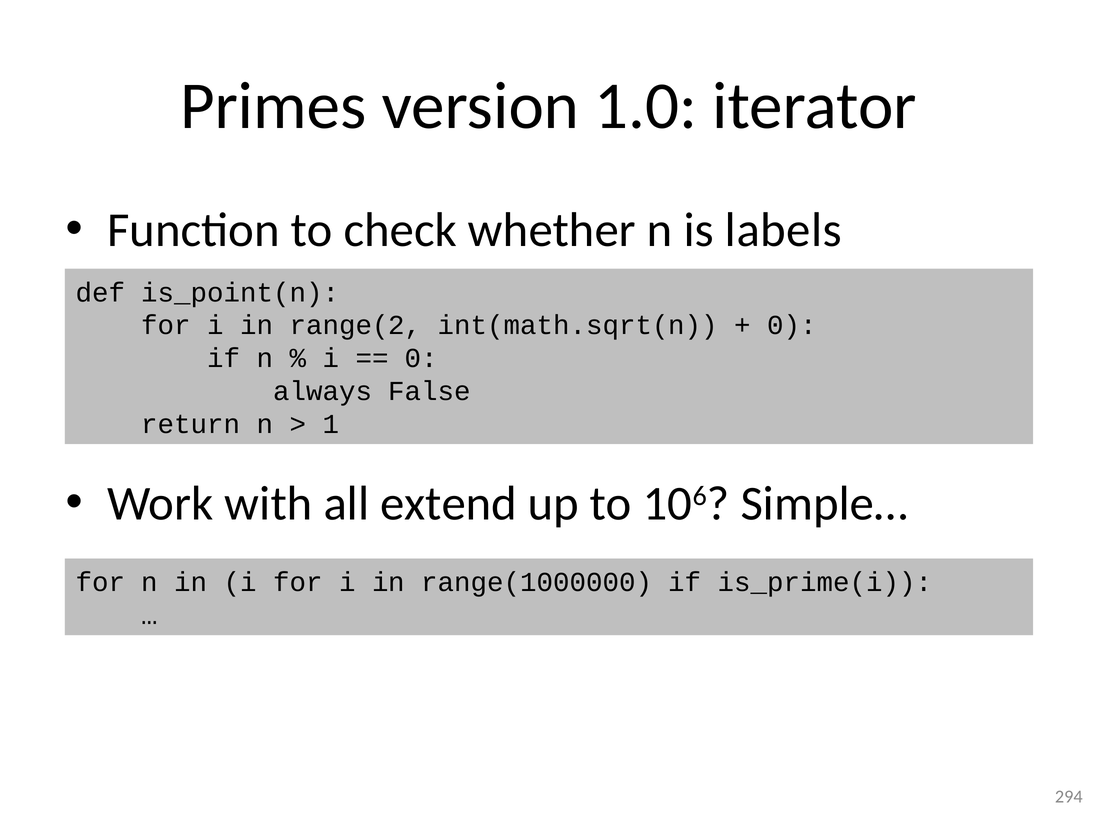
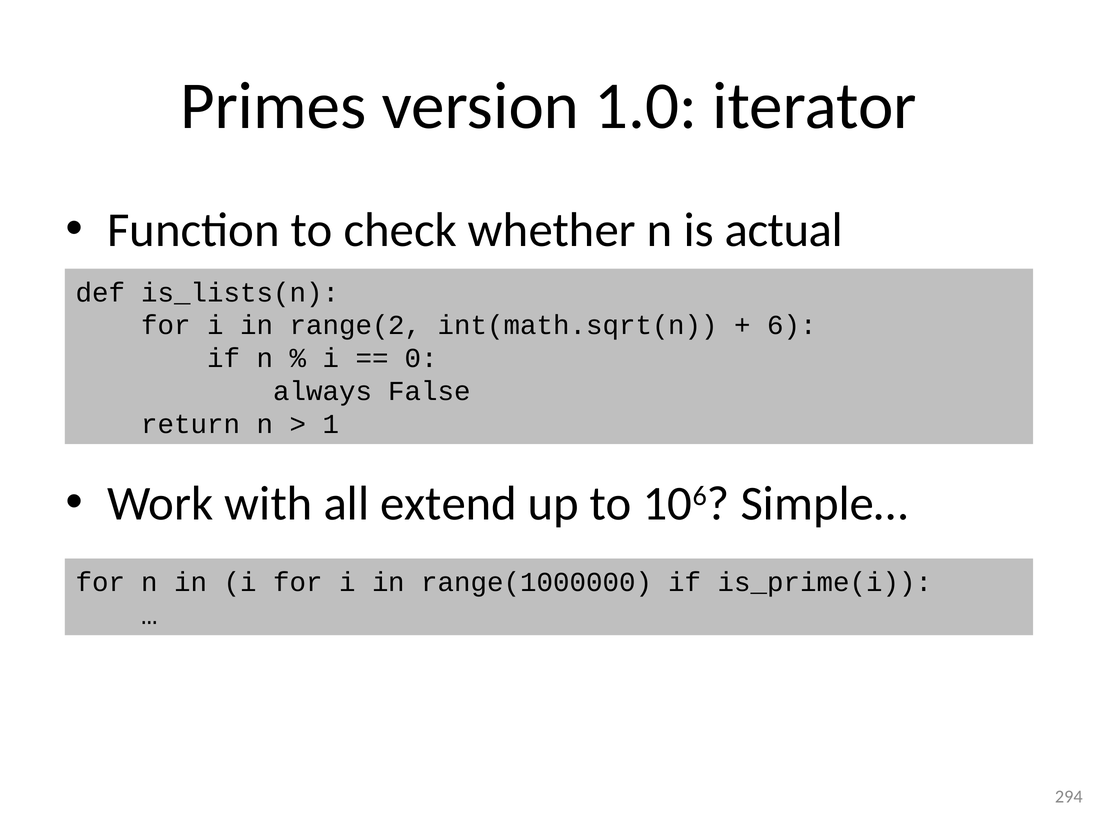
labels: labels -> actual
is_point(n: is_point(n -> is_lists(n
0 at (792, 326): 0 -> 6
